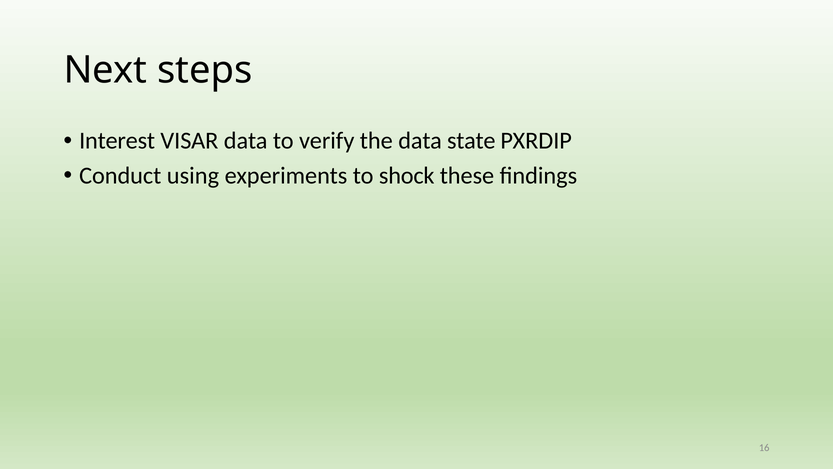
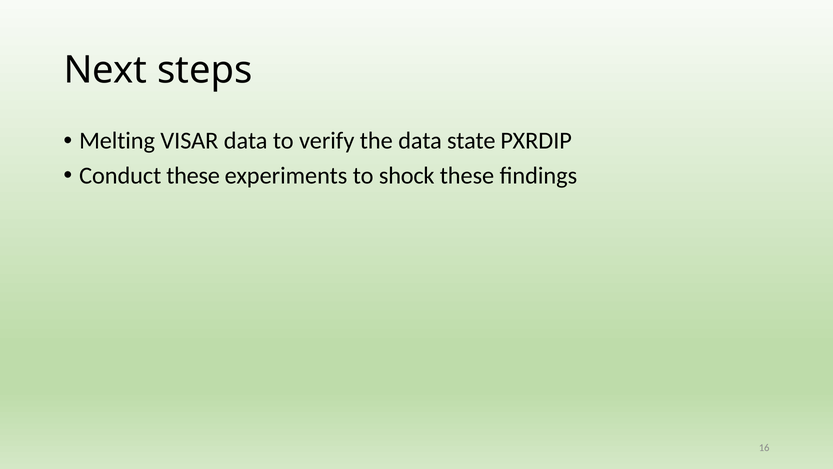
Interest: Interest -> Melting
Conduct using: using -> these
